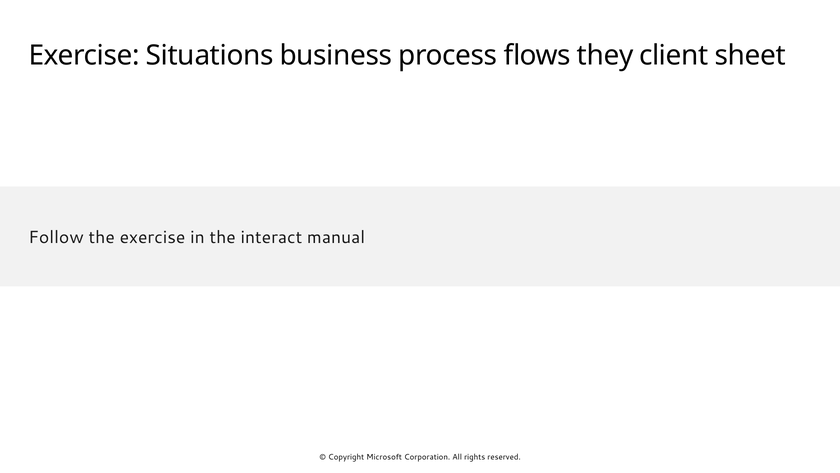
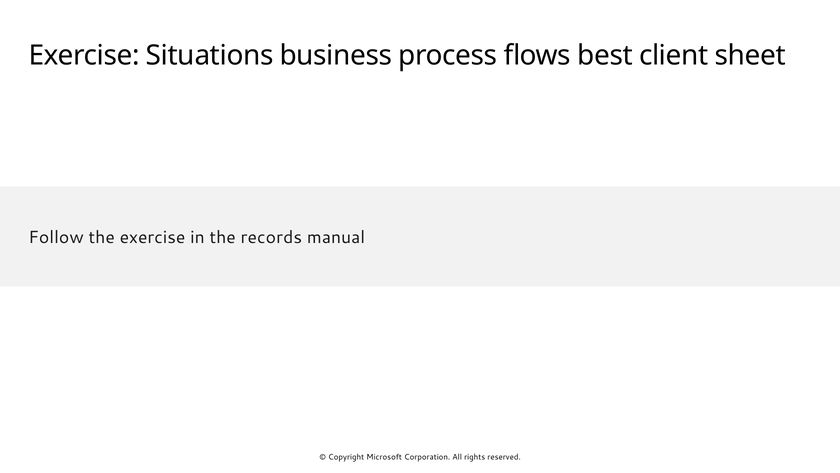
they: they -> best
interact: interact -> records
